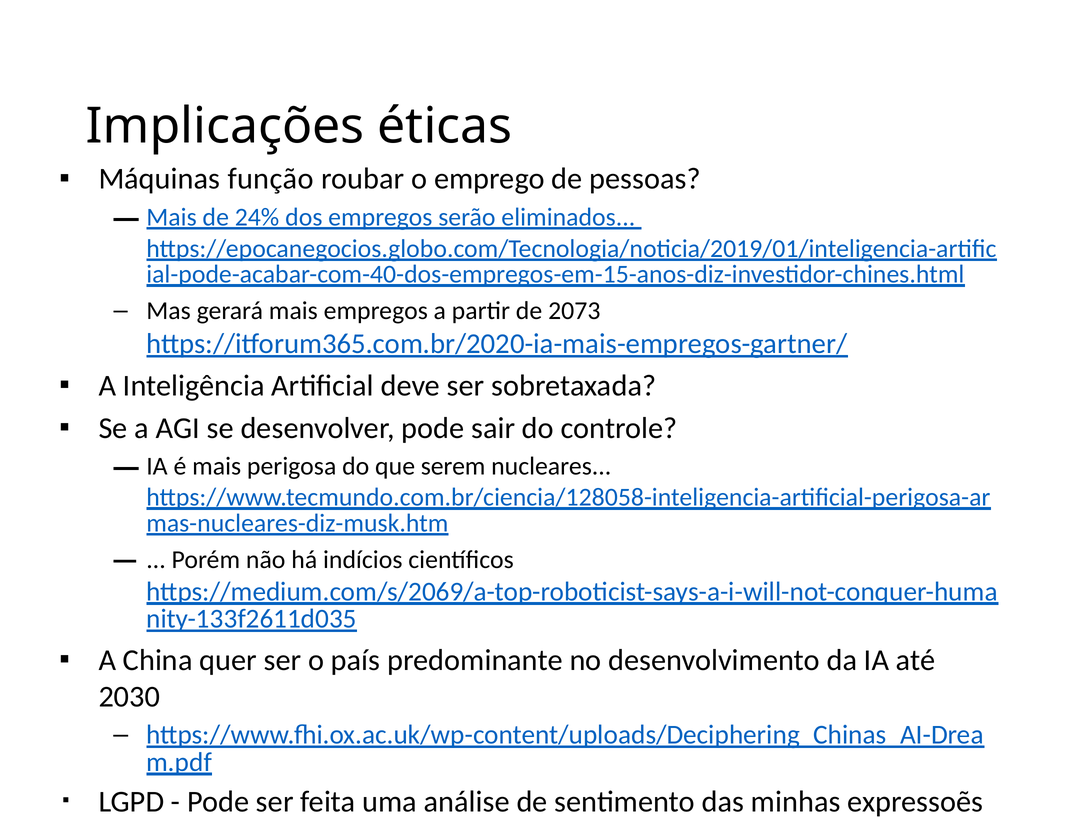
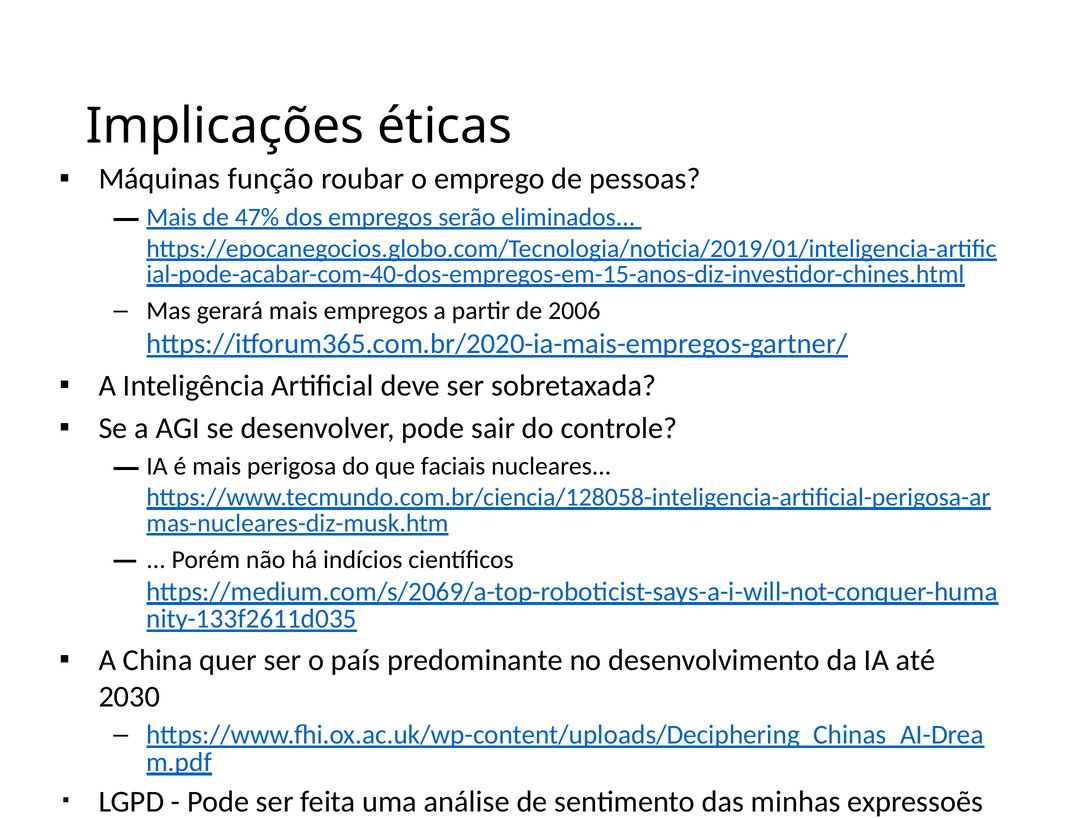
24%: 24% -> 47%
2073: 2073 -> 2006
que serem: serem -> faciais
